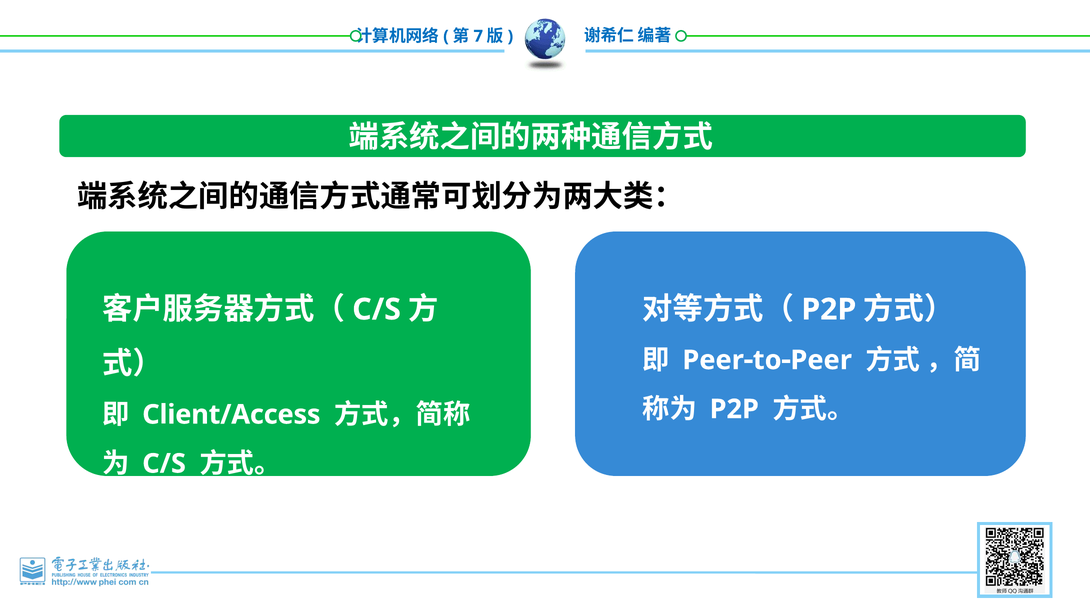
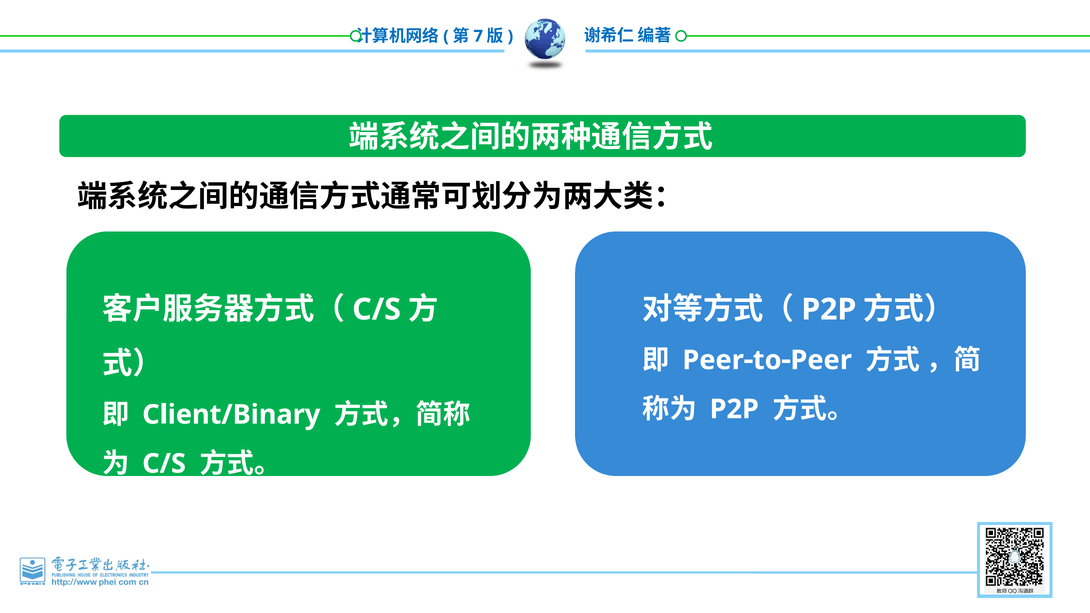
Client/Access: Client/Access -> Client/Binary
